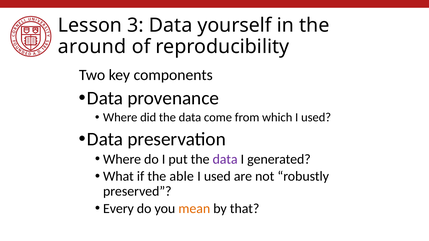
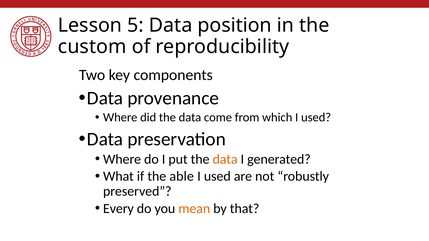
3: 3 -> 5
yourself: yourself -> position
around: around -> custom
data at (225, 159) colour: purple -> orange
